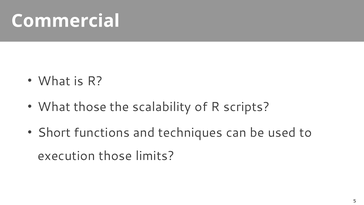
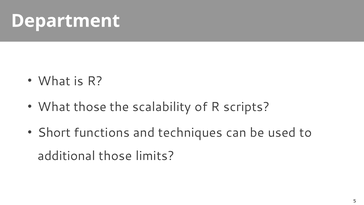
Commercial: Commercial -> Department
execution: execution -> additional
